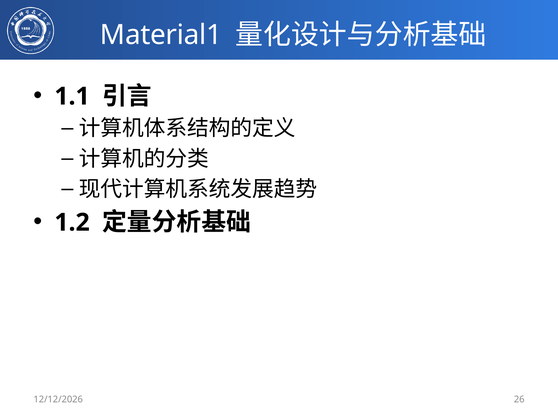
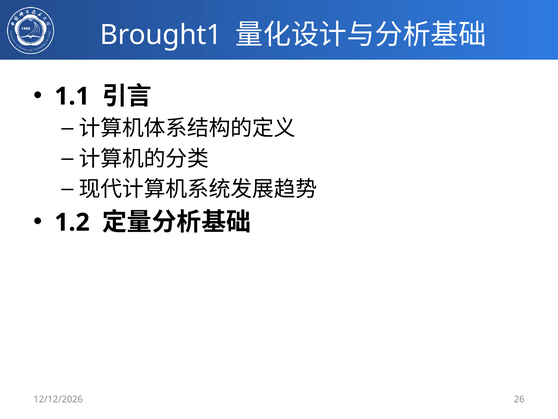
Material1: Material1 -> Brought1
